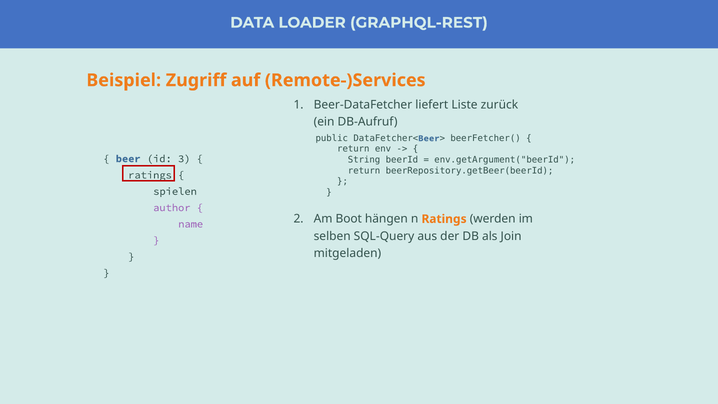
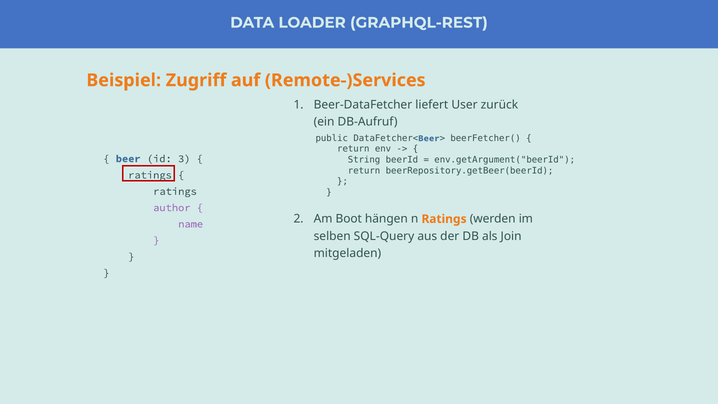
Liste: Liste -> User
spielen at (175, 191): spielen -> ratings
